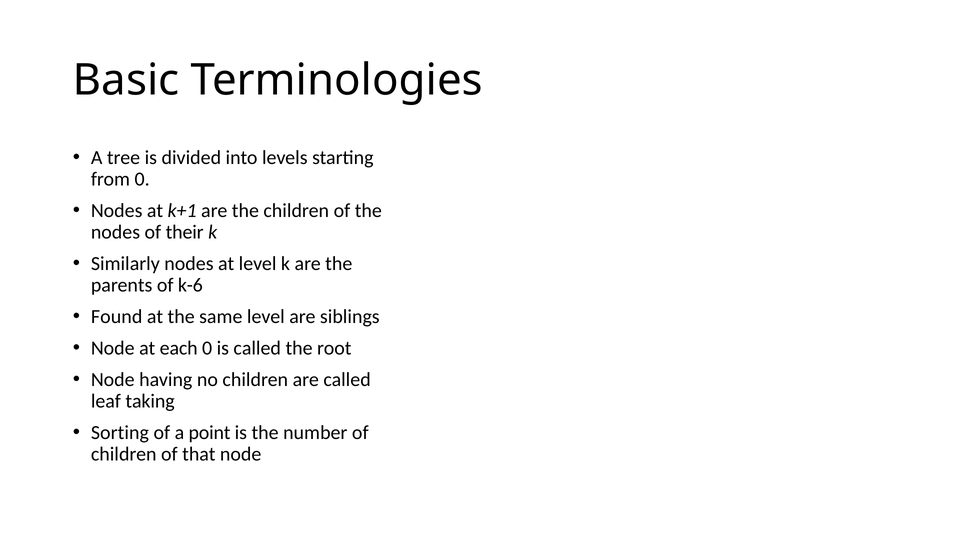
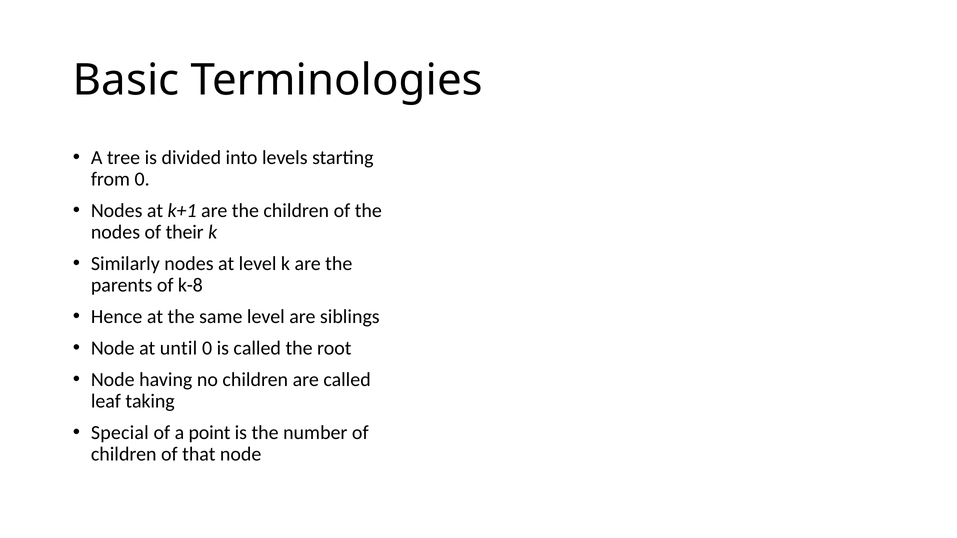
k-6: k-6 -> k-8
Found: Found -> Hence
each: each -> until
Sorting: Sorting -> Special
